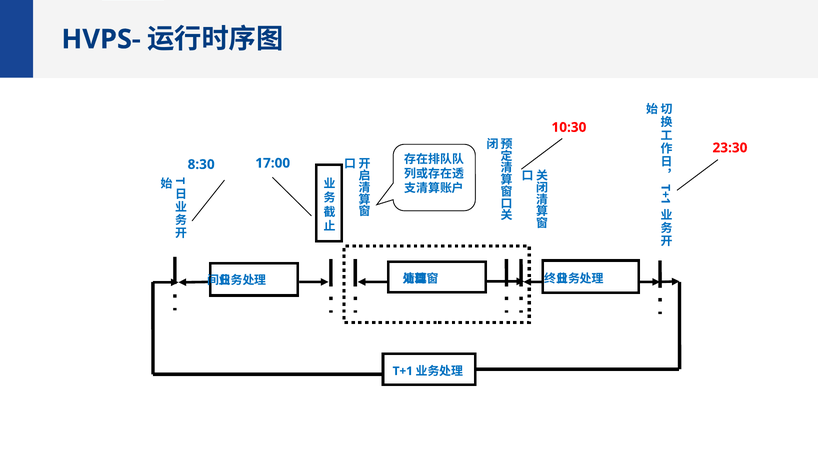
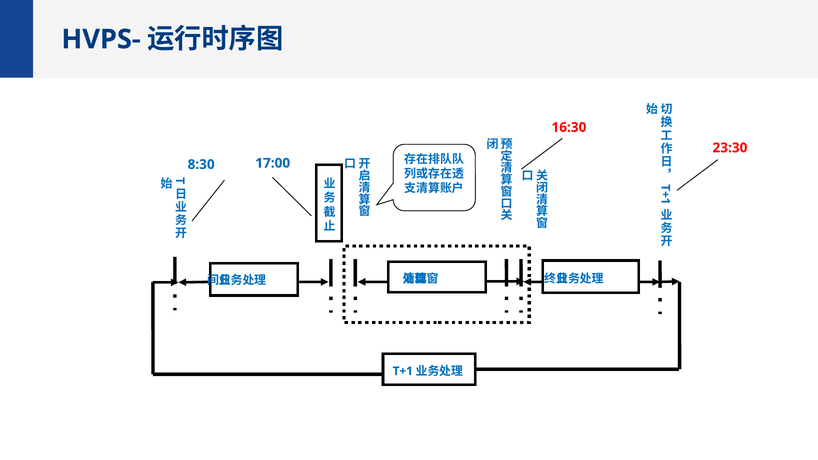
10:30: 10:30 -> 16:30
